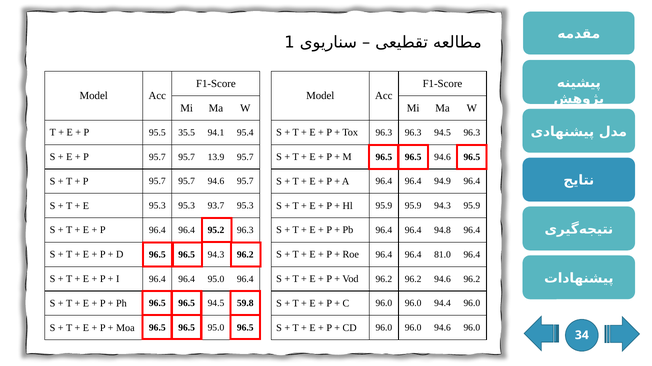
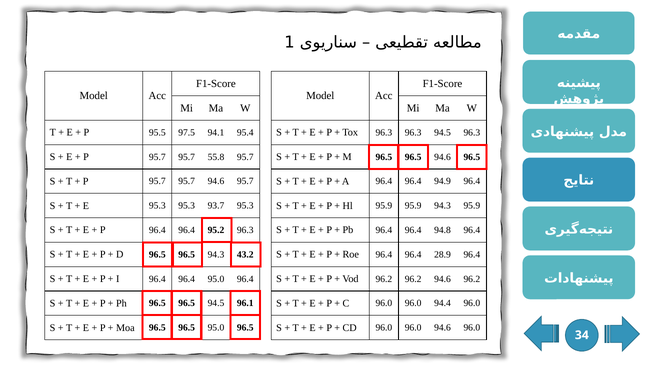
35.5: 35.5 -> 97.5
13.9: 13.9 -> 55.8
94.3 96.2: 96.2 -> 43.2
81.0: 81.0 -> 28.9
59.8: 59.8 -> 96.1
